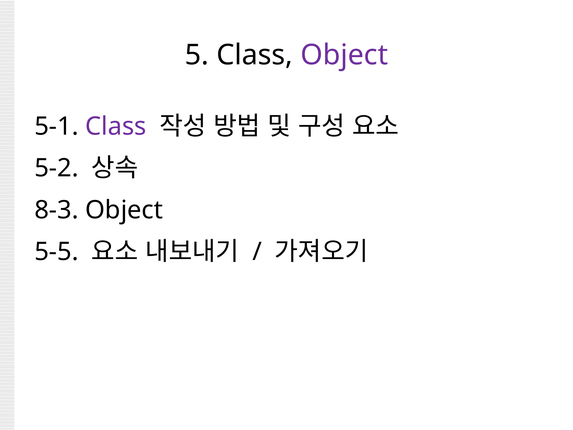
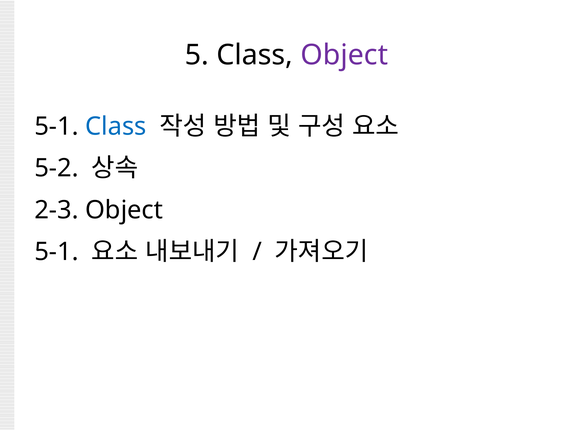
Class at (116, 126) colour: purple -> blue
8-3: 8-3 -> 2-3
5-5 at (56, 252): 5-5 -> 5-1
